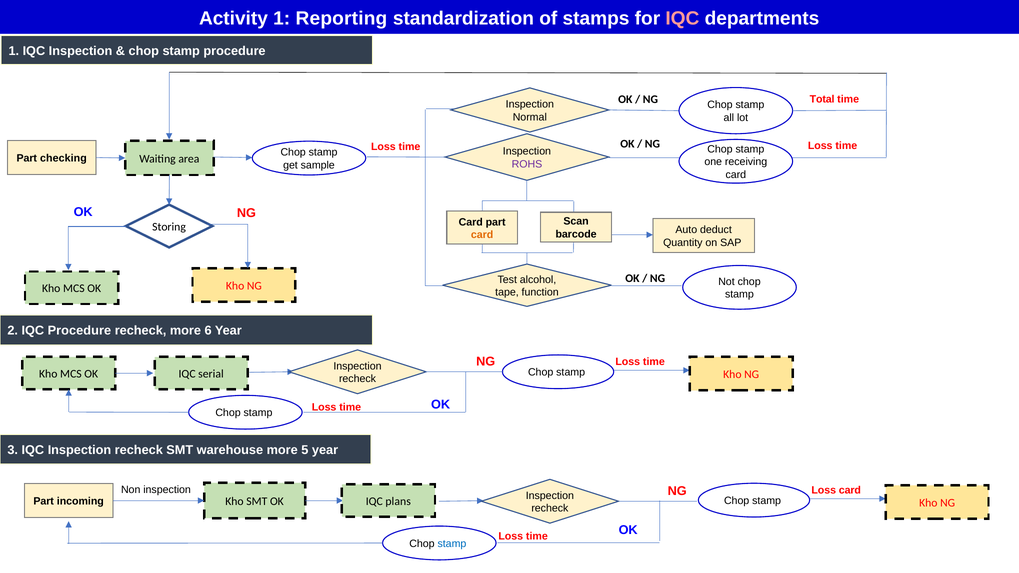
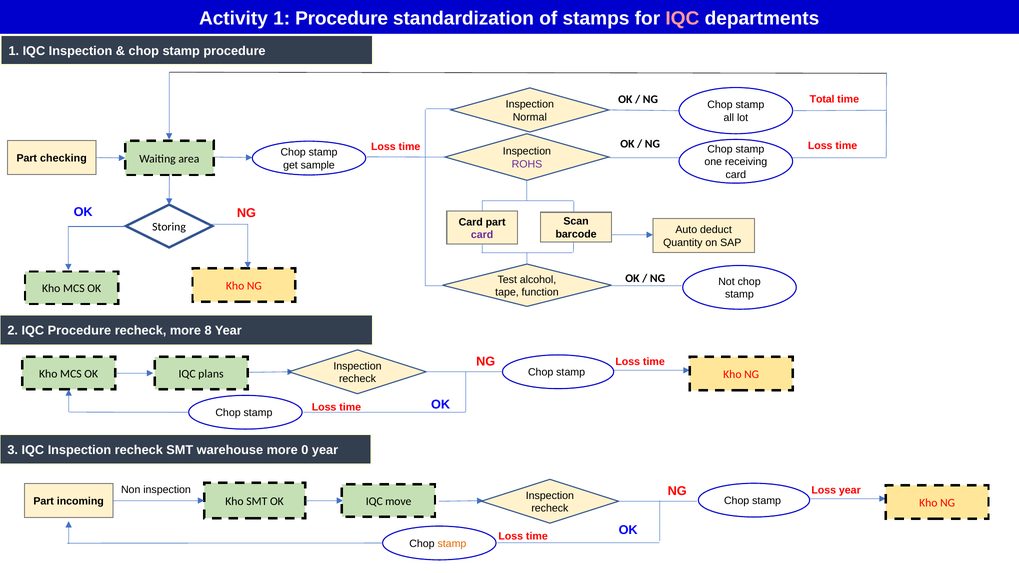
1 Reporting: Reporting -> Procedure
card at (482, 235) colour: orange -> purple
6: 6 -> 8
serial: serial -> plans
5: 5 -> 0
Loss card: card -> year
plans: plans -> move
stamp at (452, 544) colour: blue -> orange
